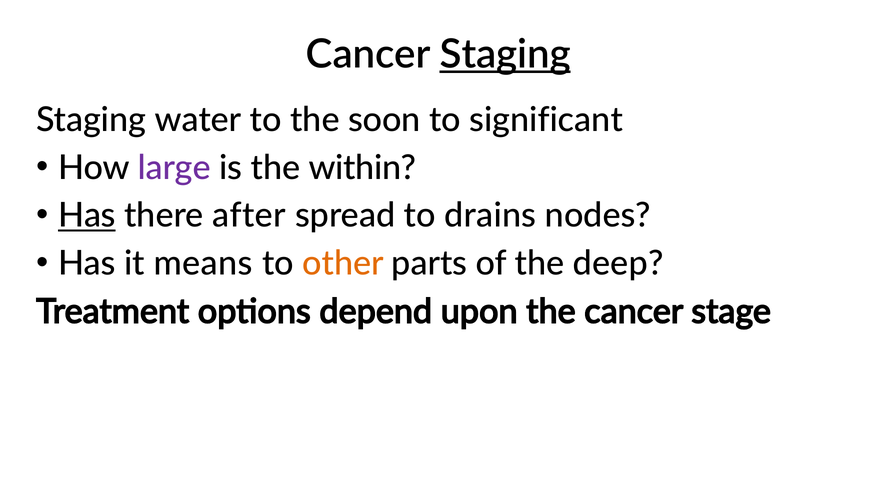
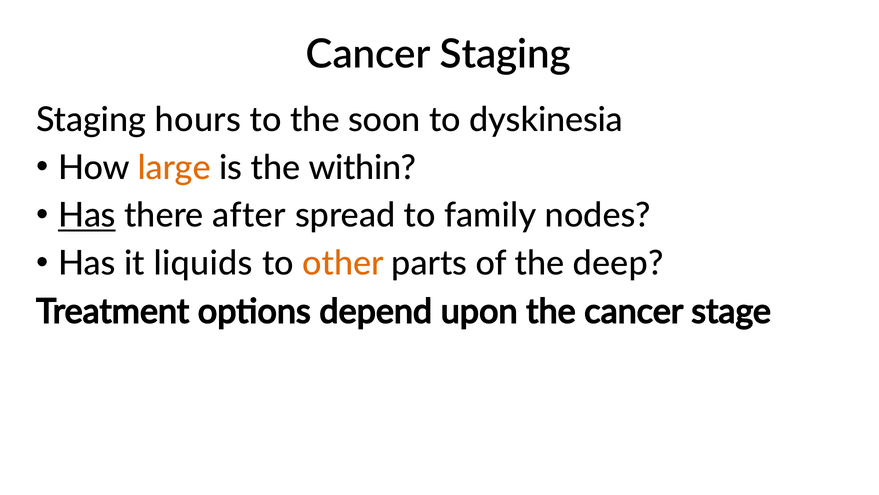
Staging at (505, 54) underline: present -> none
water: water -> hours
significant: significant -> dyskinesia
large colour: purple -> orange
drains: drains -> family
means: means -> liquids
